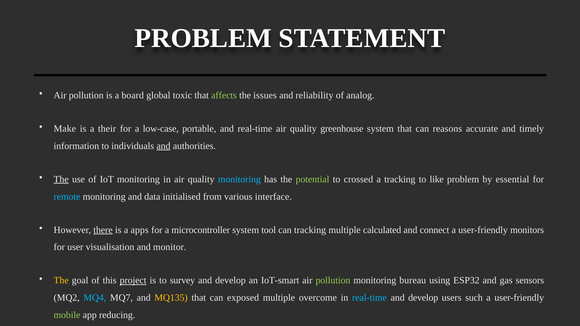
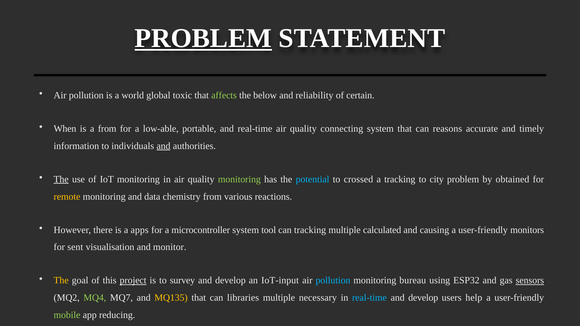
PROBLEM at (203, 38) underline: none -> present
board: board -> world
issues: issues -> below
analog: analog -> certain
Make: Make -> When
a their: their -> from
low-case: low-case -> low-able
greenhouse: greenhouse -> connecting
monitoring at (239, 179) colour: light blue -> light green
potential colour: light green -> light blue
like: like -> city
essential: essential -> obtained
remote colour: light blue -> yellow
initialised: initialised -> chemistry
interface: interface -> reactions
there underline: present -> none
connect: connect -> causing
user: user -> sent
IoT-smart: IoT-smart -> IoT-input
pollution at (333, 281) colour: light green -> light blue
sensors underline: none -> present
MQ4 colour: light blue -> light green
exposed: exposed -> libraries
overcome: overcome -> necessary
such: such -> help
